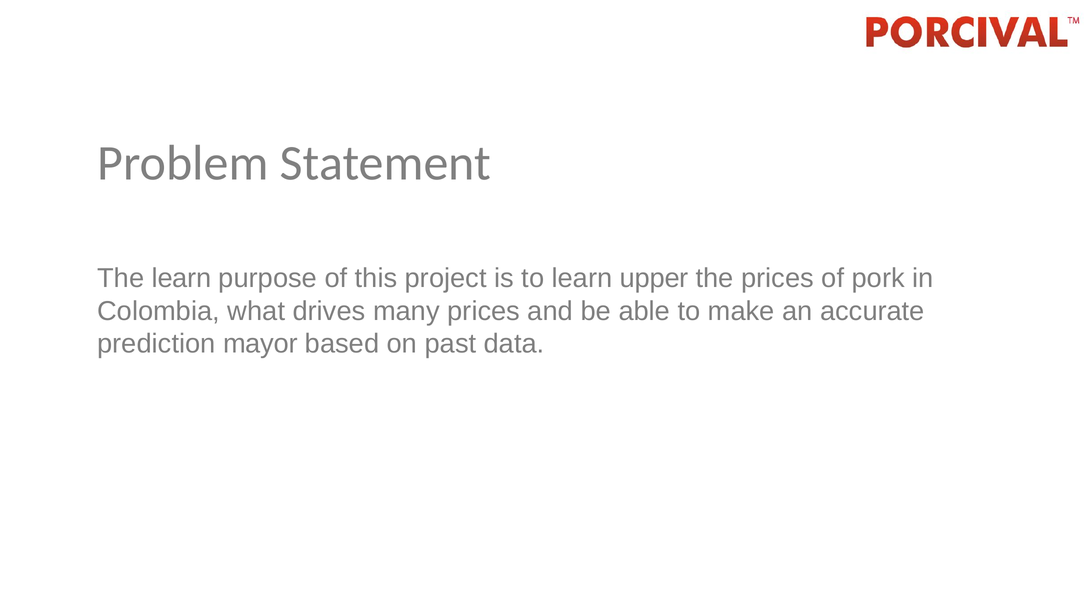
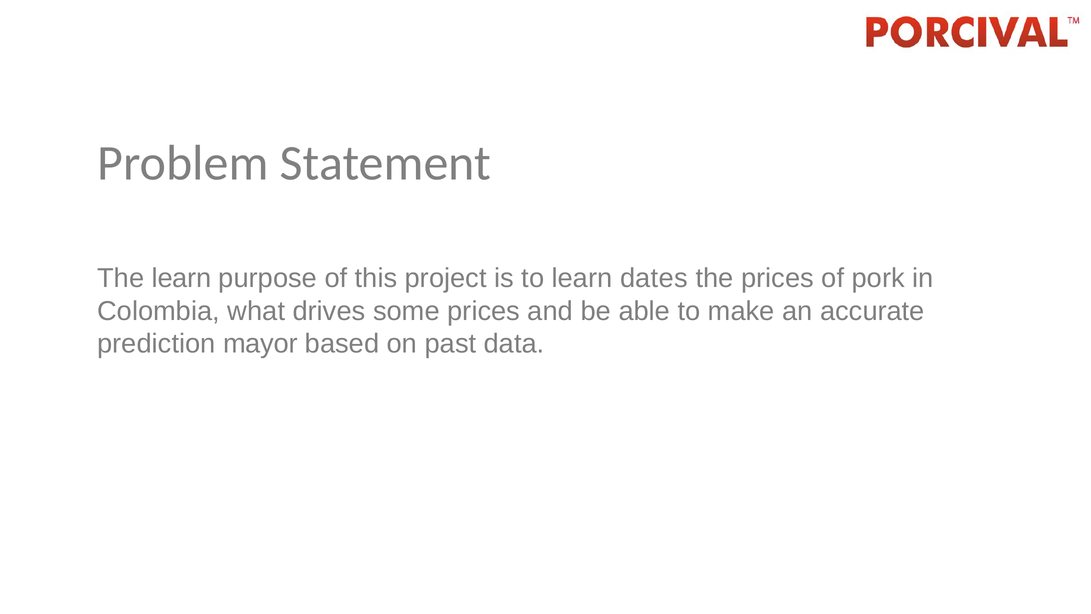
upper: upper -> dates
many: many -> some
